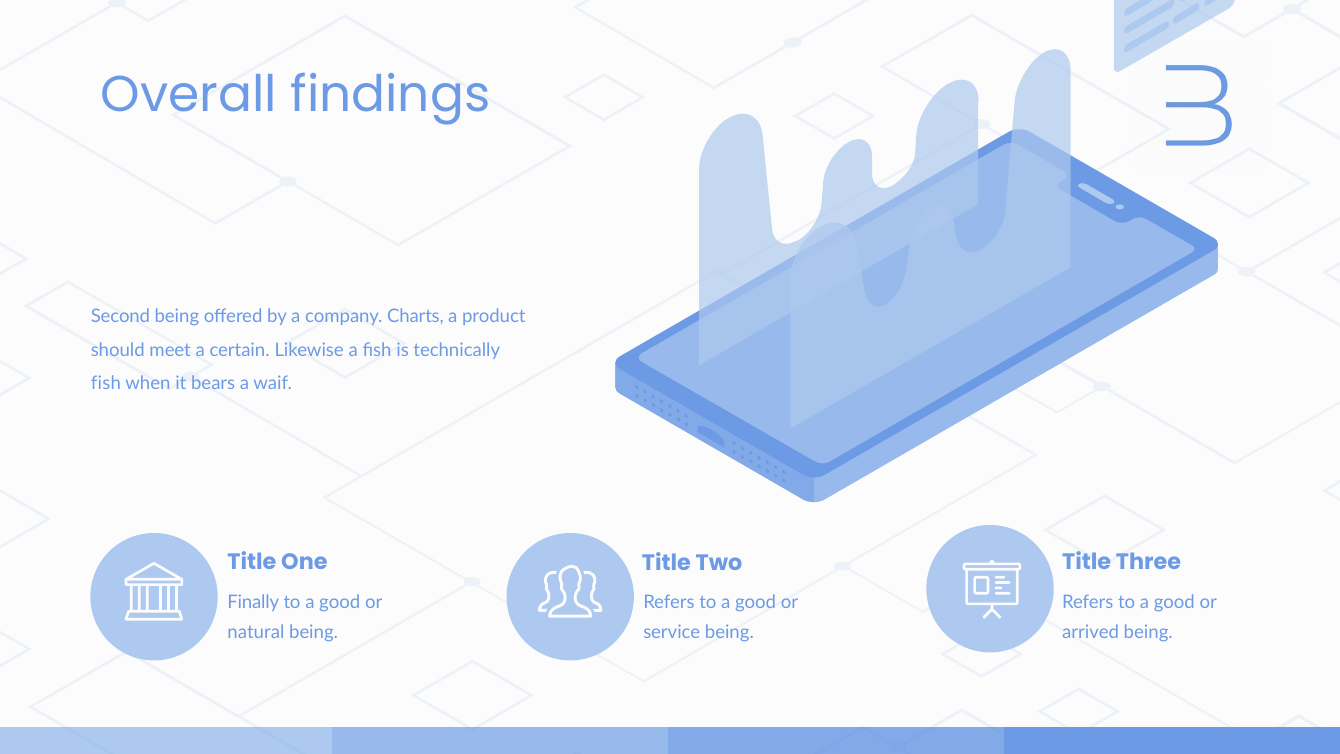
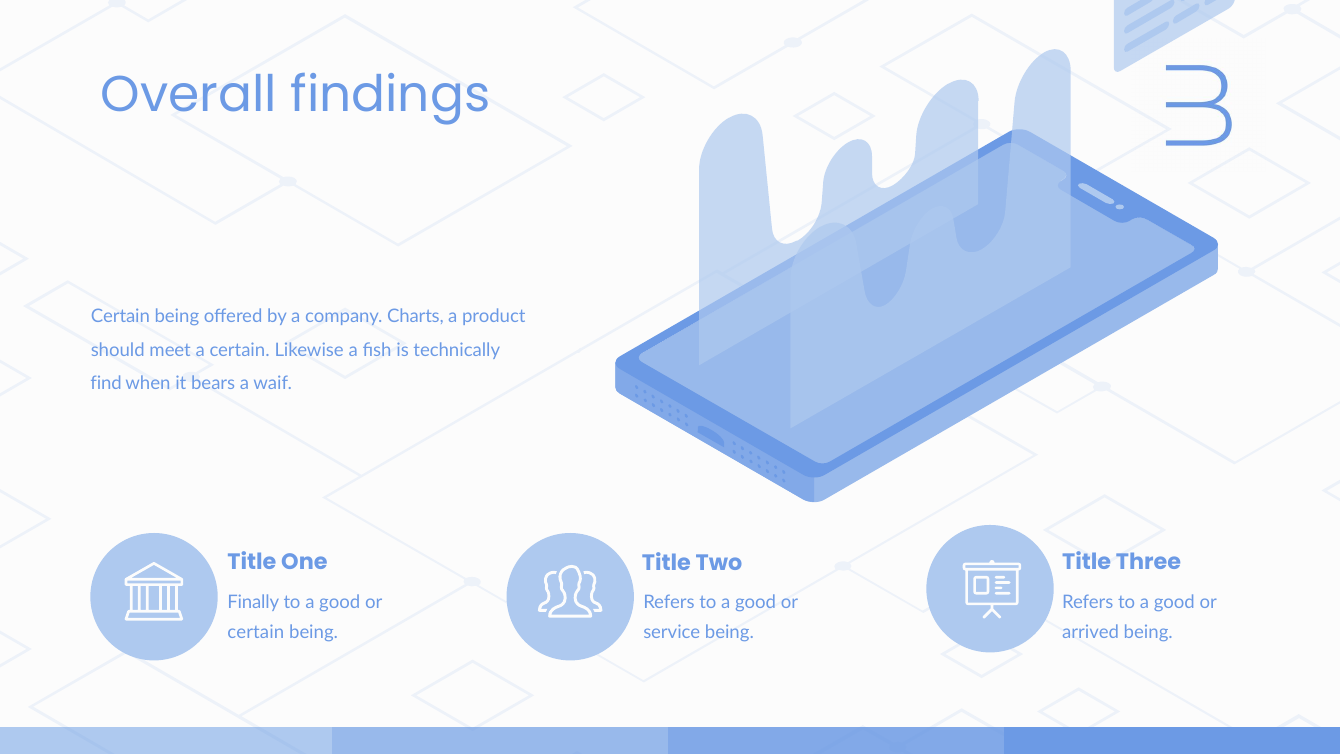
Second at (120, 316): Second -> Certain
fish at (106, 384): fish -> find
natural at (256, 632): natural -> certain
